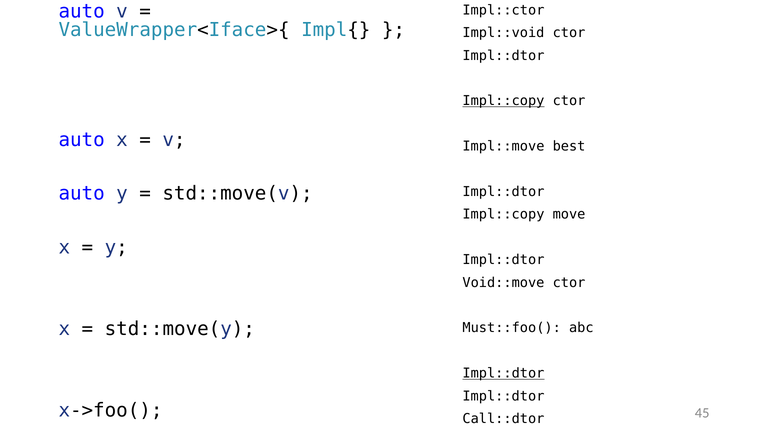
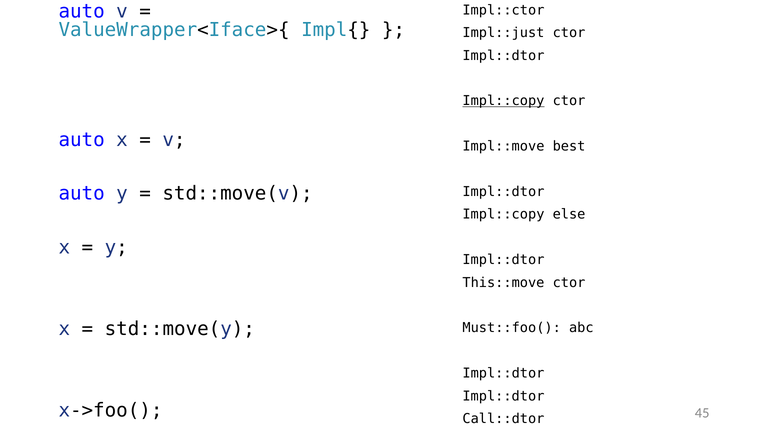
Impl::void: Impl::void -> Impl::just
move: move -> else
Void::move: Void::move -> This::move
Impl::dtor at (503, 373) underline: present -> none
